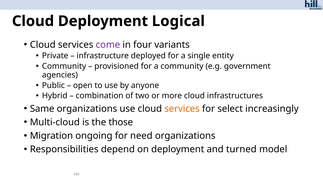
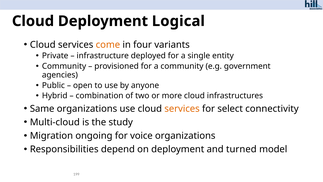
come colour: purple -> orange
increasingly: increasingly -> connectivity
those: those -> study
need: need -> voice
